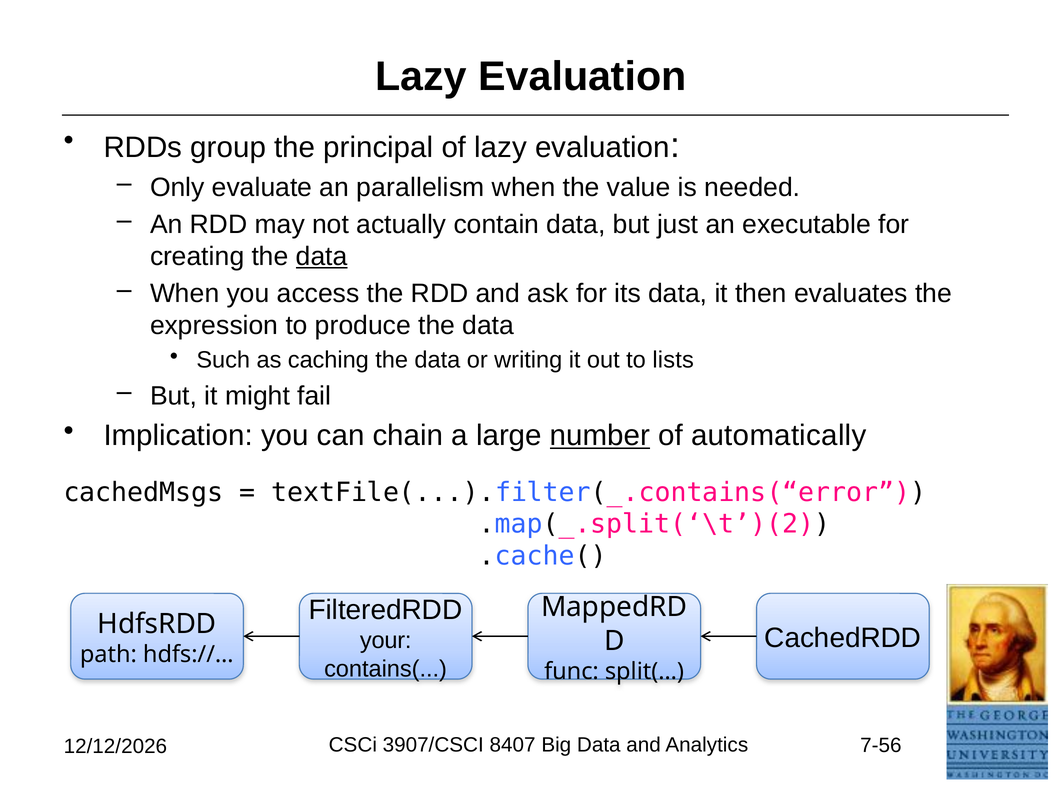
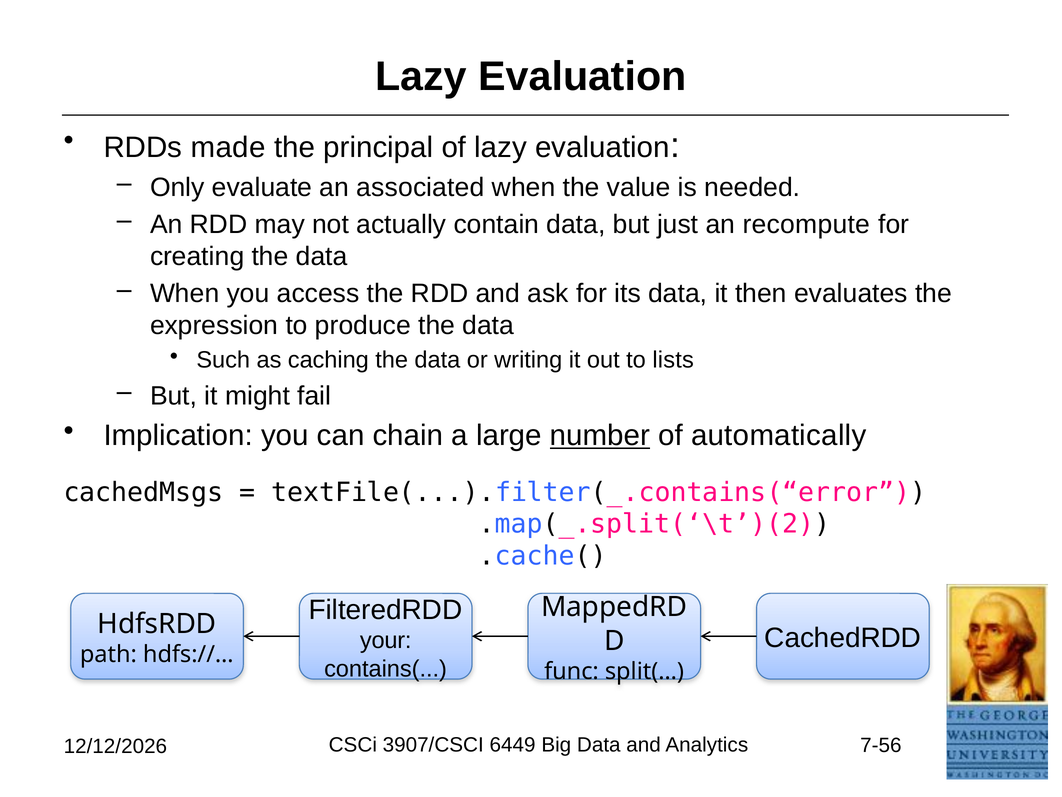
group: group -> made
parallelism: parallelism -> associated
executable: executable -> recompute
data at (322, 256) underline: present -> none
8407: 8407 -> 6449
